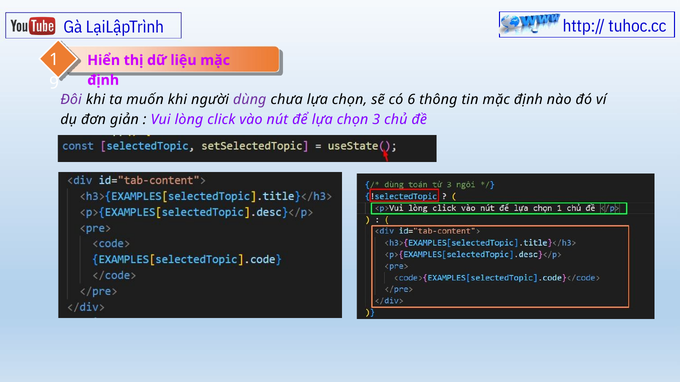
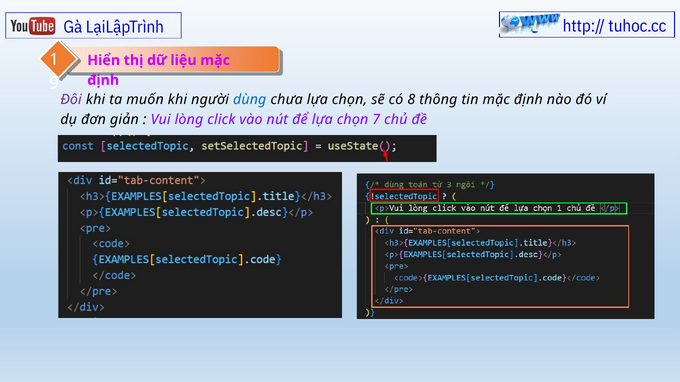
dùng colour: purple -> blue
6: 6 -> 8
3: 3 -> 7
